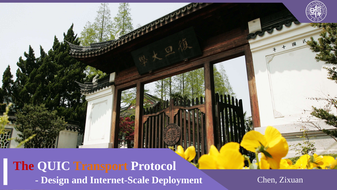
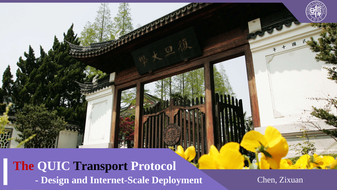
Transport colour: orange -> black
